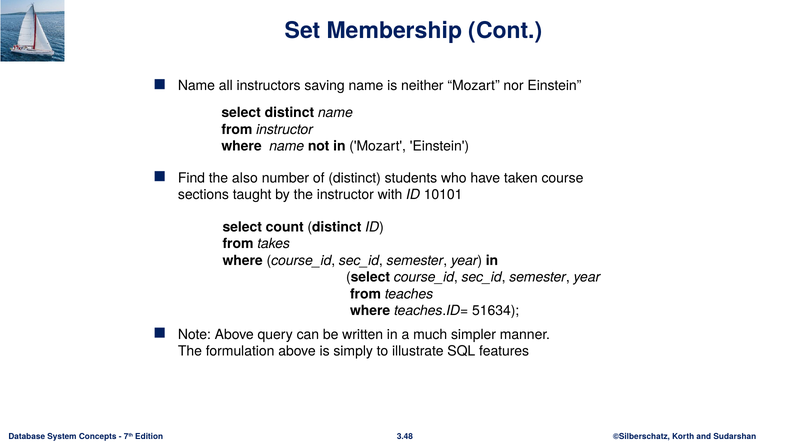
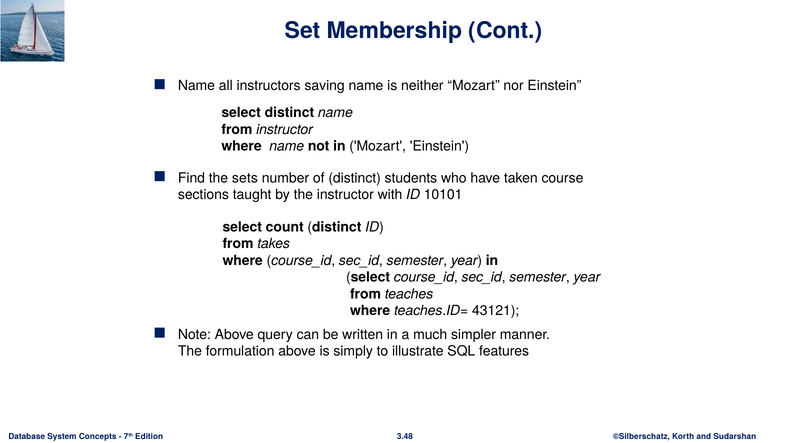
also: also -> sets
51634: 51634 -> 43121
